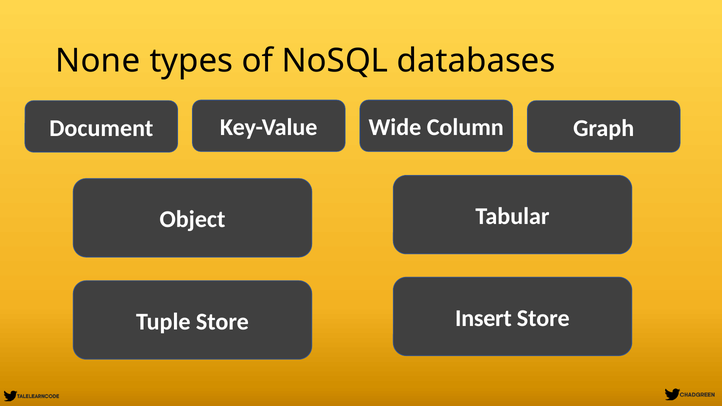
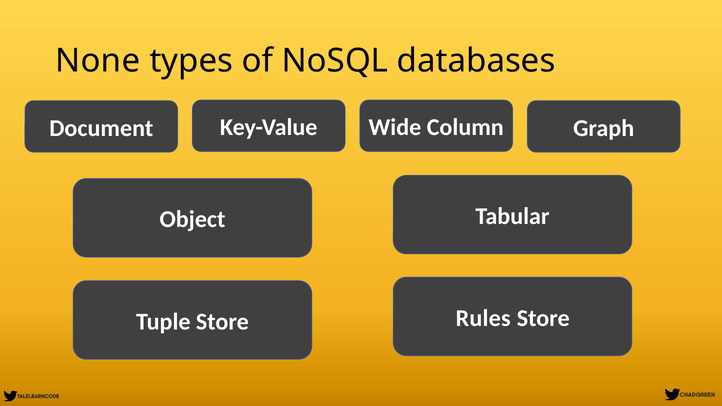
Insert: Insert -> Rules
